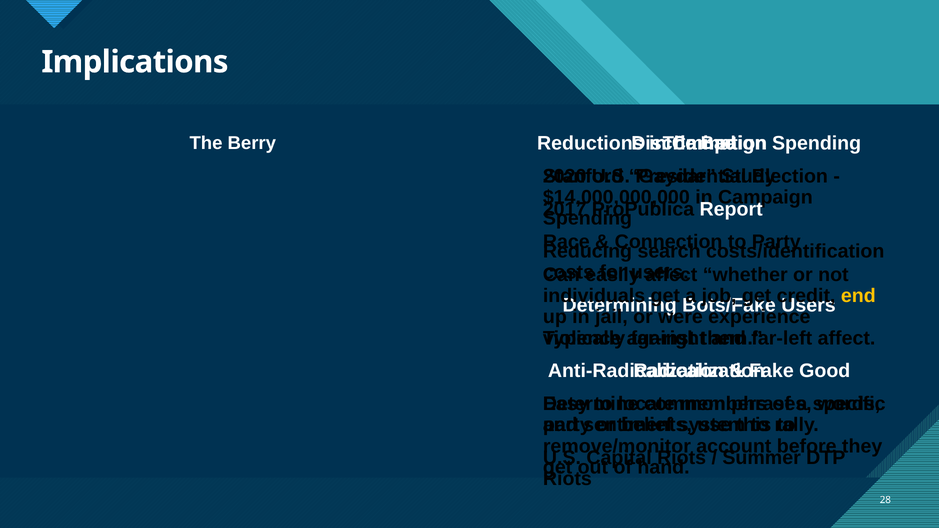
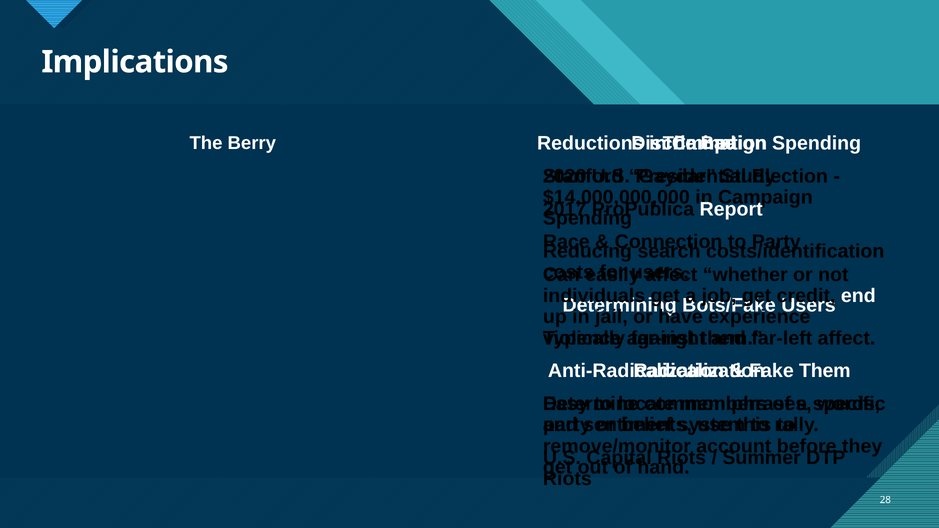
end colour: yellow -> white
were: were -> have
Good at (825, 371): Good -> Them
